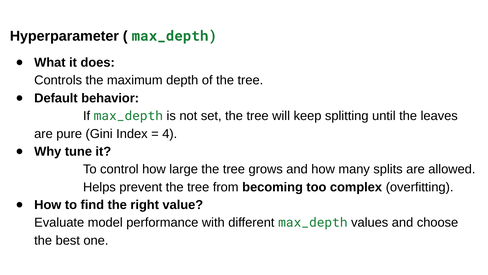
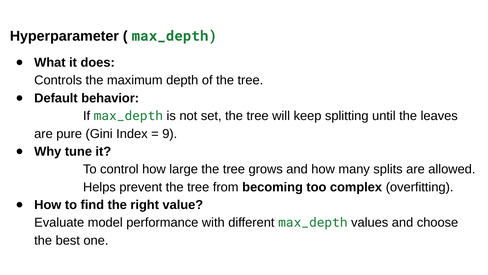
4: 4 -> 9
